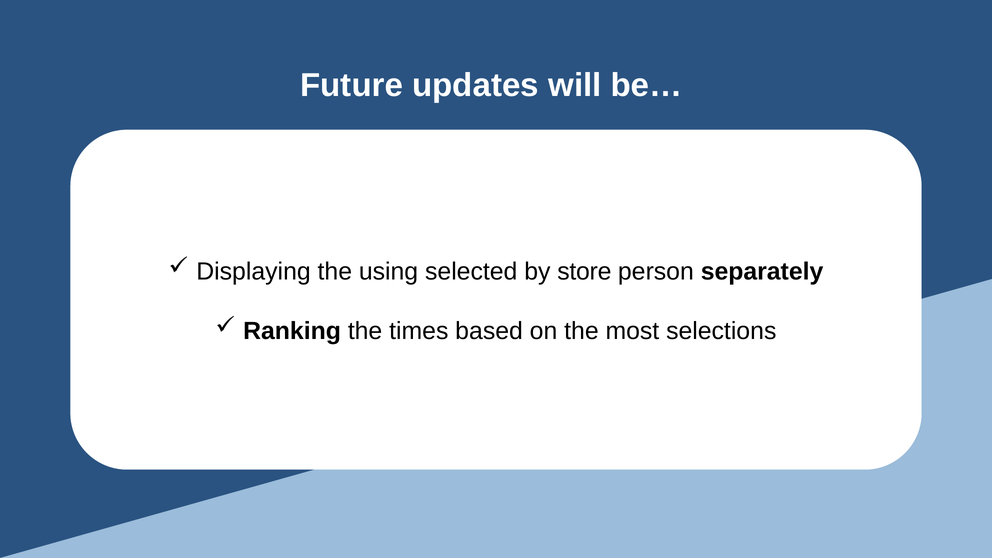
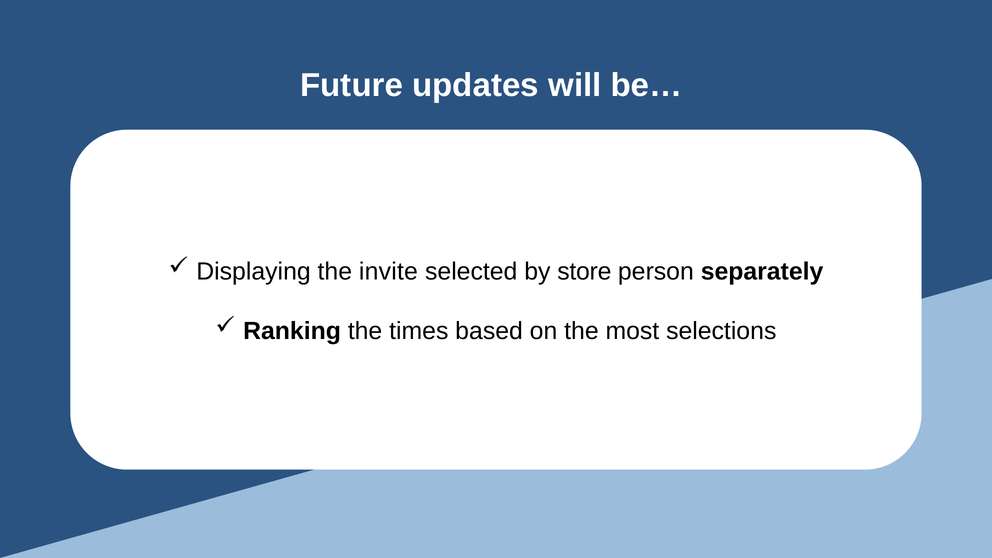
using: using -> invite
